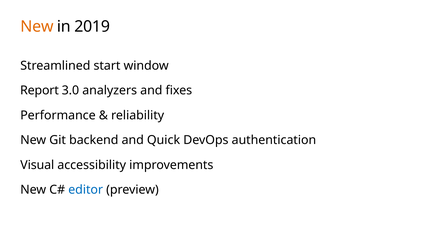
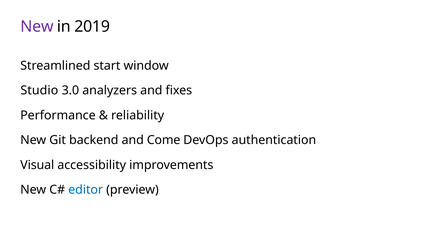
New at (37, 27) colour: orange -> purple
Report: Report -> Studio
Quick: Quick -> Come
